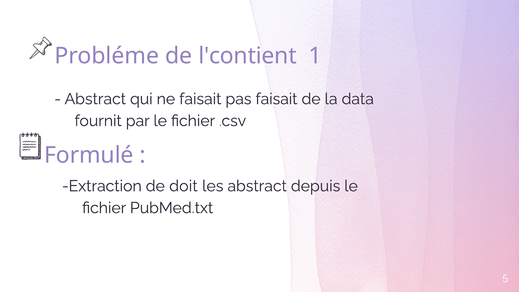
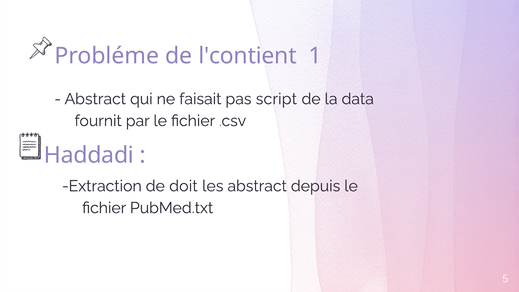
pas faisait: faisait -> script
Formulé: Formulé -> Haddadi
